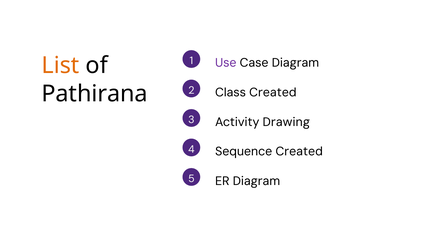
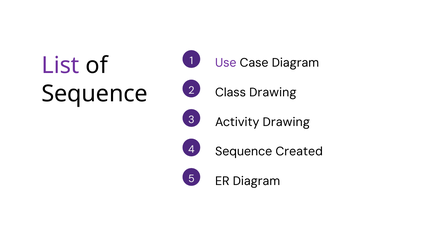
List colour: orange -> purple
Pathirana at (95, 94): Pathirana -> Sequence
Class Created: Created -> Drawing
